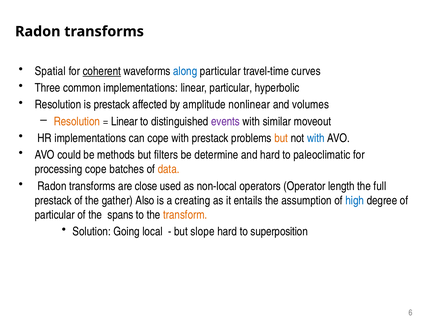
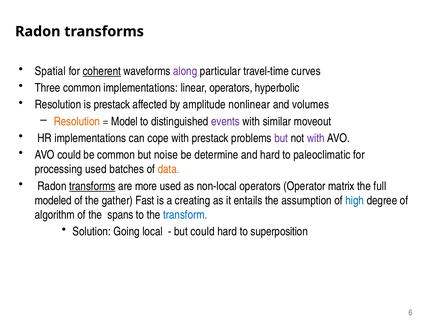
along colour: blue -> purple
linear particular: particular -> operators
Linear at (124, 122): Linear -> Model
but at (281, 138) colour: orange -> purple
with at (316, 138) colour: blue -> purple
be methods: methods -> common
filters: filters -> noise
processing cope: cope -> used
transforms at (92, 186) underline: none -> present
close: close -> more
length: length -> matrix
prestack at (53, 201): prestack -> modeled
Also: Also -> Fast
particular at (55, 215): particular -> algorithm
transform colour: orange -> blue
but slope: slope -> could
